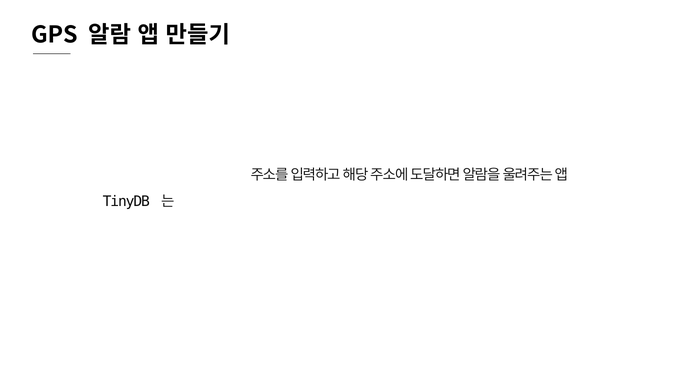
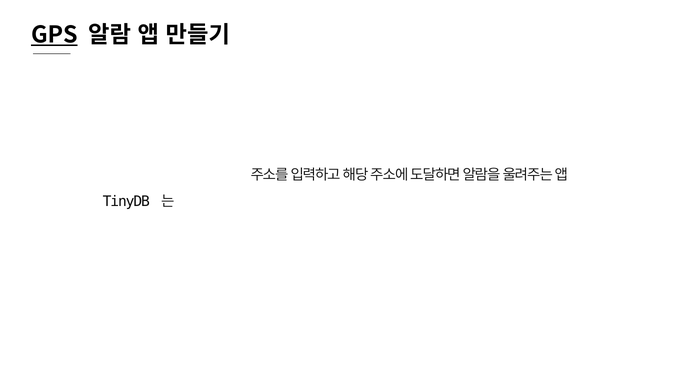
GPS underline: none -> present
